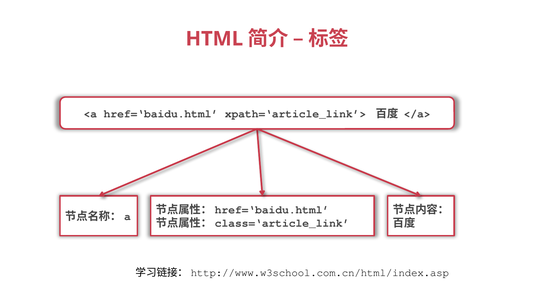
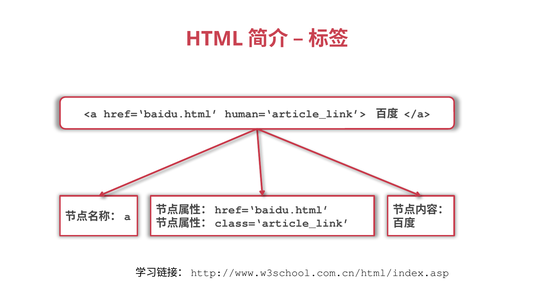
xpath=‘article_link’>: xpath=‘article_link’> -> human=‘article_link’>
